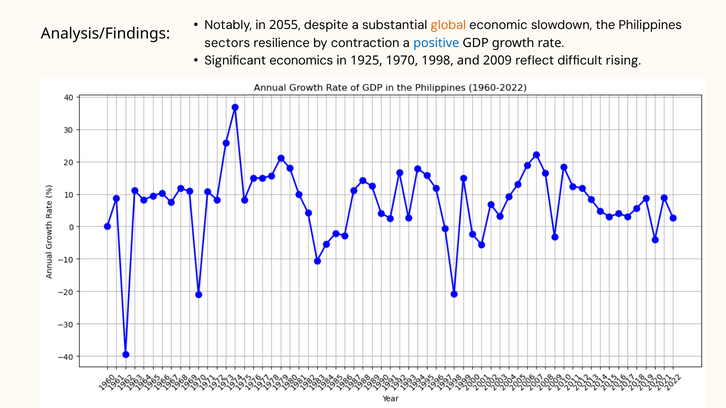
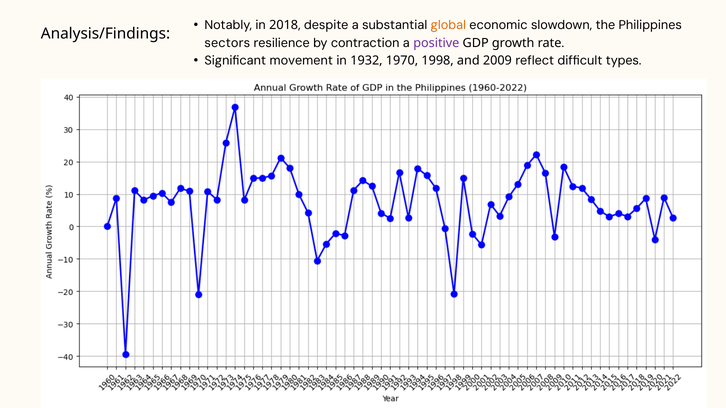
2055: 2055 -> 2018
positive colour: blue -> purple
economics: economics -> movement
1925: 1925 -> 1932
rising: rising -> types
